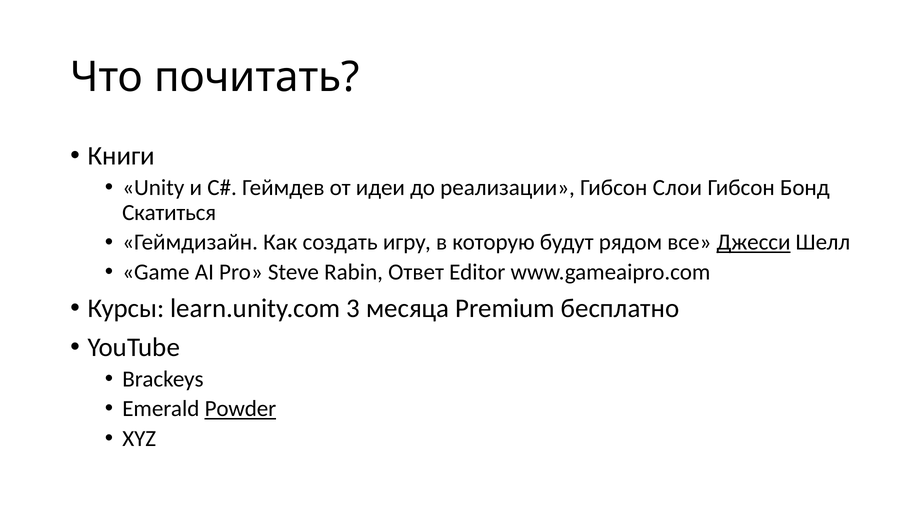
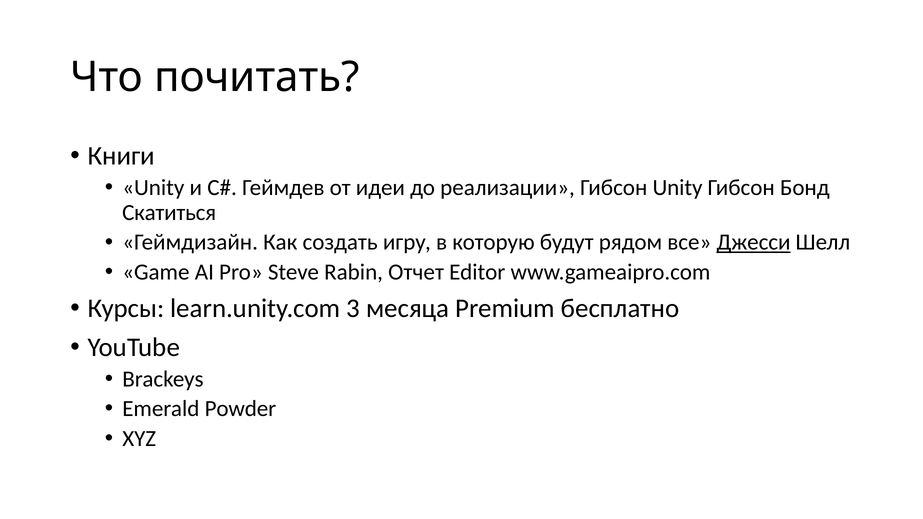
Гибсон Слои: Слои -> Unity
Ответ: Ответ -> Отчет
Powder underline: present -> none
